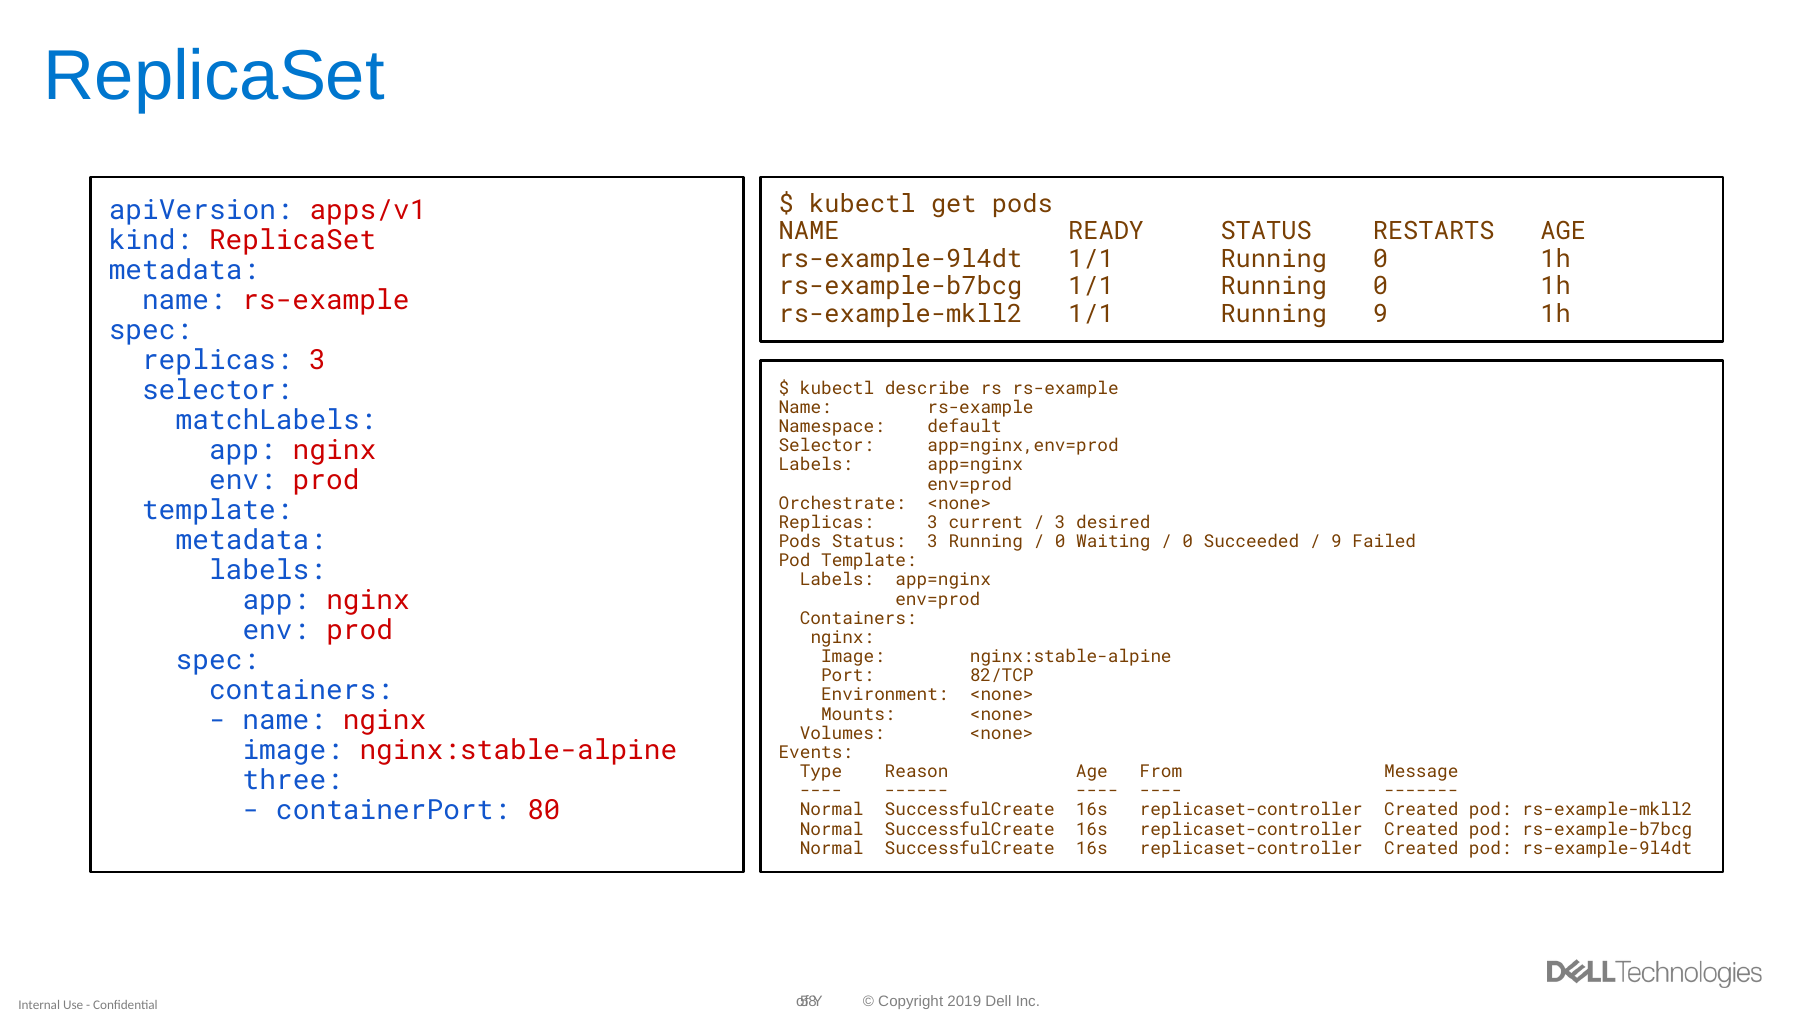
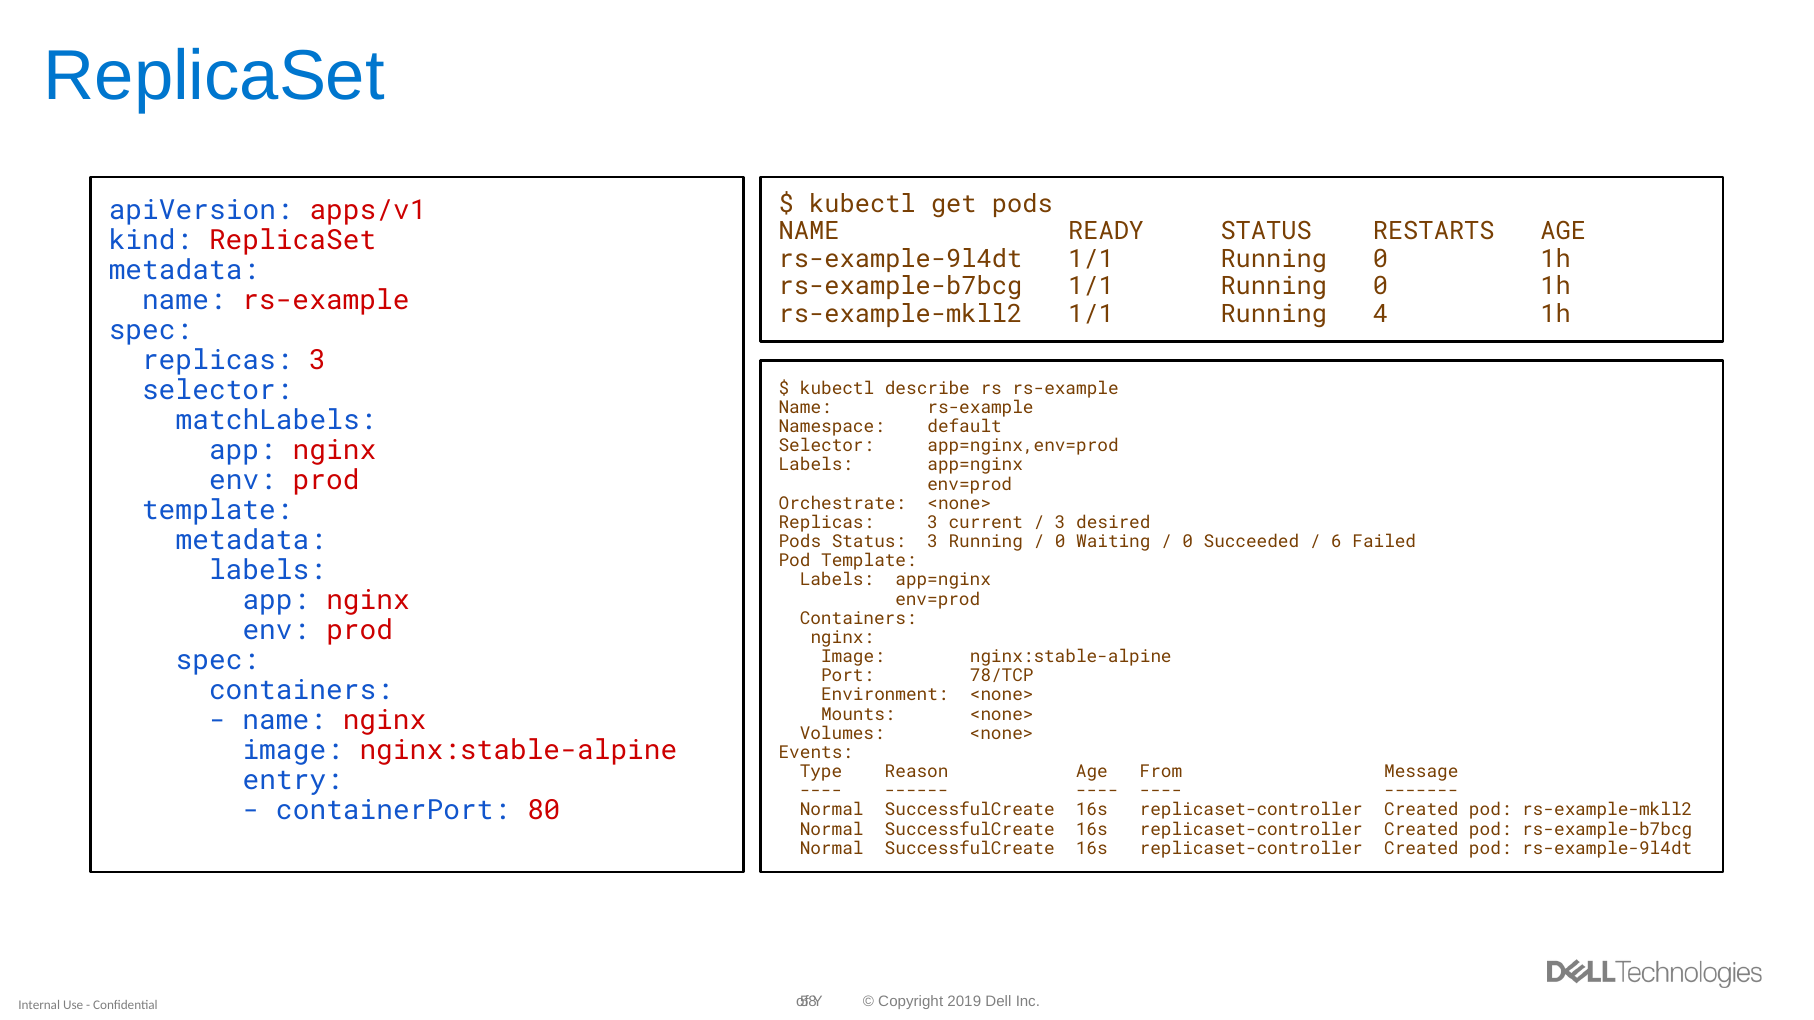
Running 9: 9 -> 4
9 at (1336, 542): 9 -> 6
82/TCP: 82/TCP -> 78/TCP
three: three -> entry
